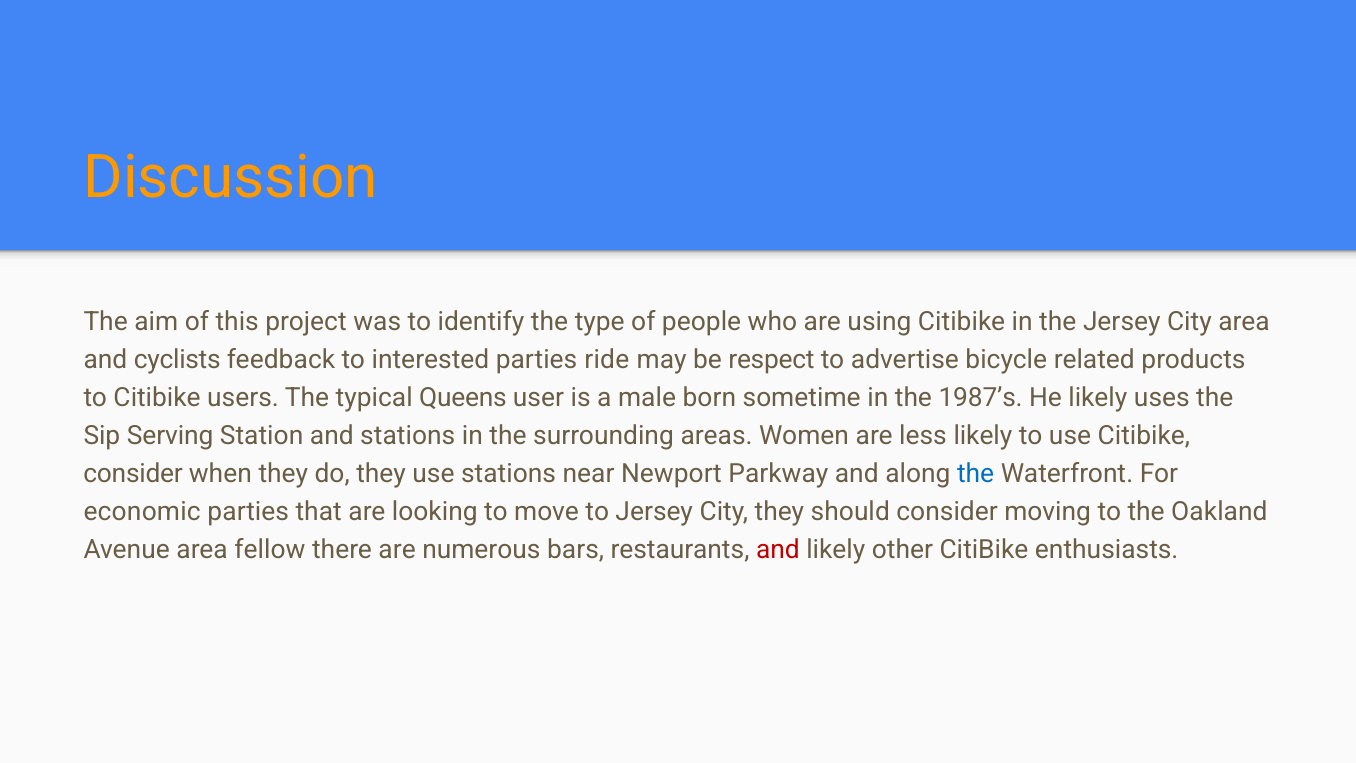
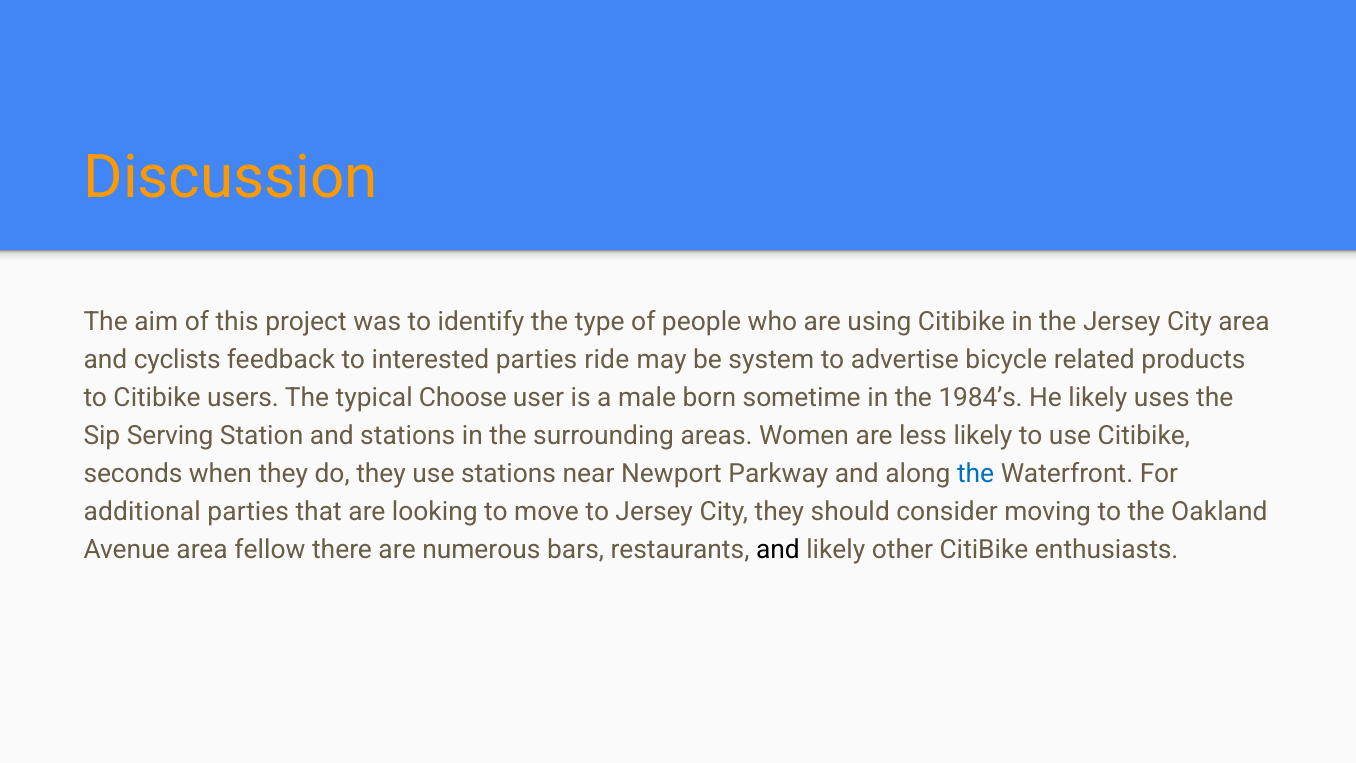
respect: respect -> system
Queens: Queens -> Choose
1987’s: 1987’s -> 1984’s
consider at (133, 474): consider -> seconds
economic: economic -> additional
and at (778, 550) colour: red -> black
